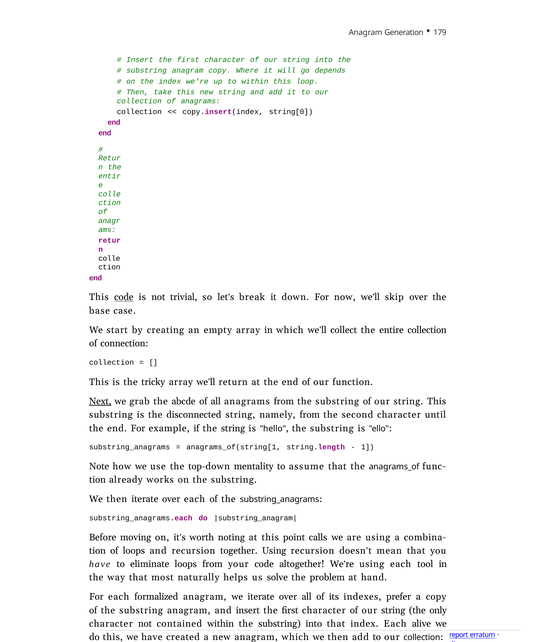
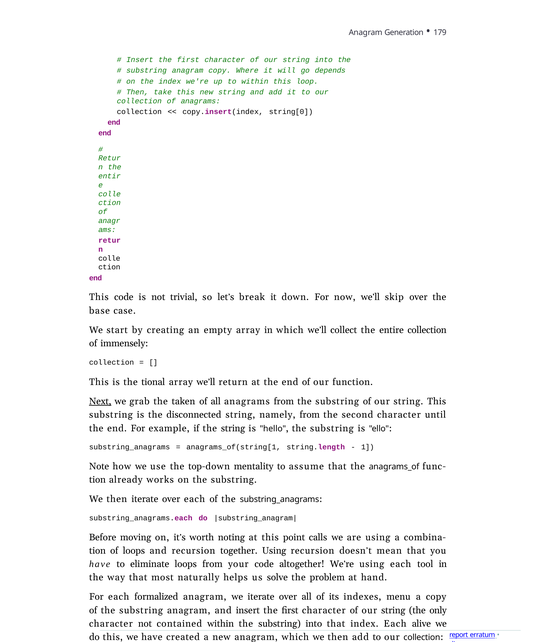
code at (124, 297) underline: present -> none
connection: connection -> immensely
tricky: tricky -> tional
abcde: abcde -> taken
prefer: prefer -> menu
